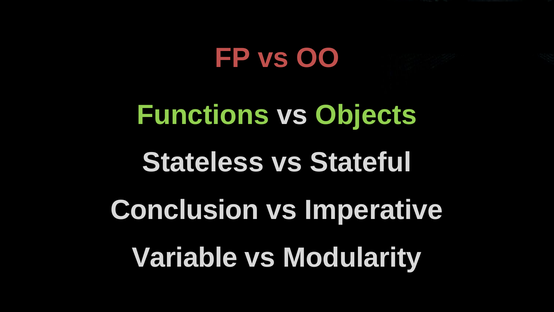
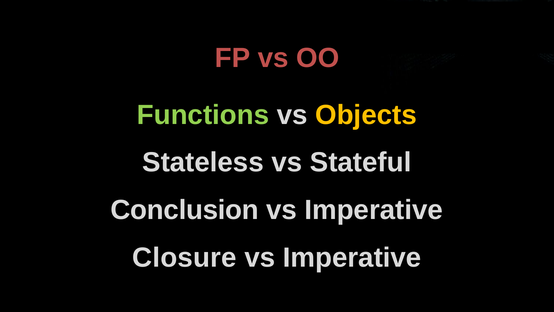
Objects colour: light green -> yellow
Variable: Variable -> Closure
Modularity at (352, 257): Modularity -> Imperative
